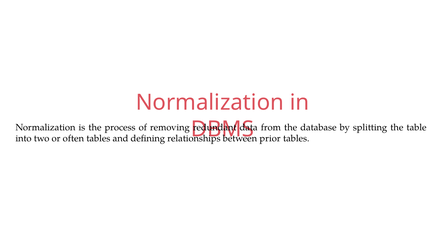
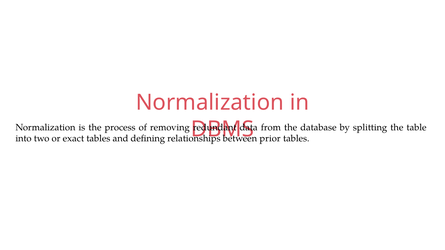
often: often -> exact
